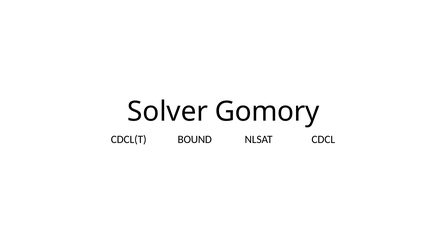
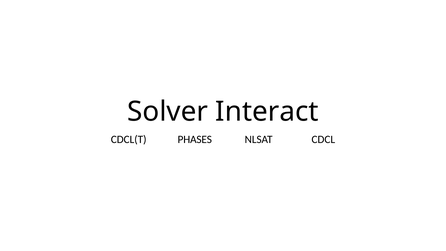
Gomory: Gomory -> Interact
BOUND: BOUND -> PHASES
